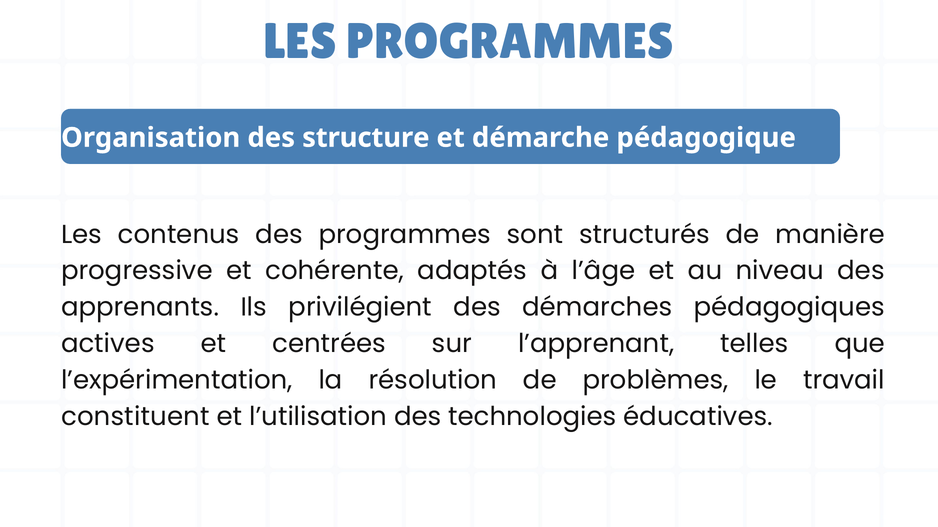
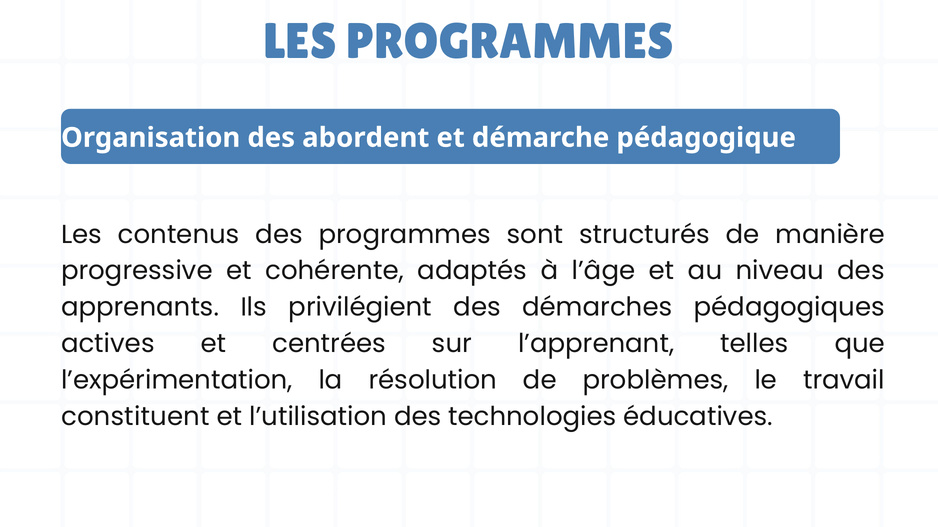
structure: structure -> abordent
